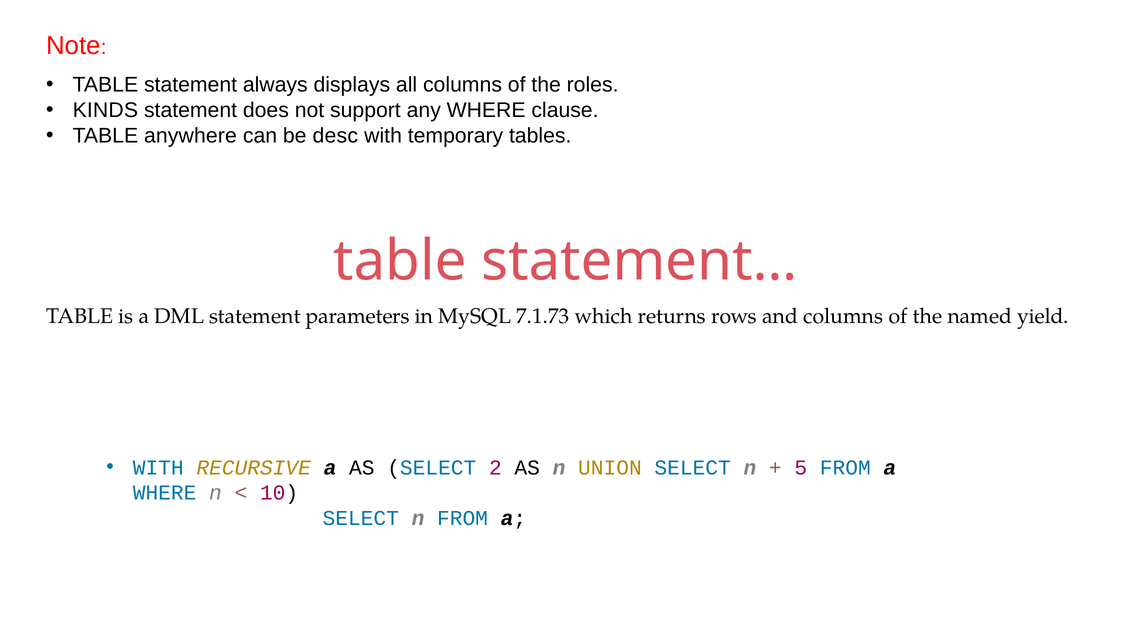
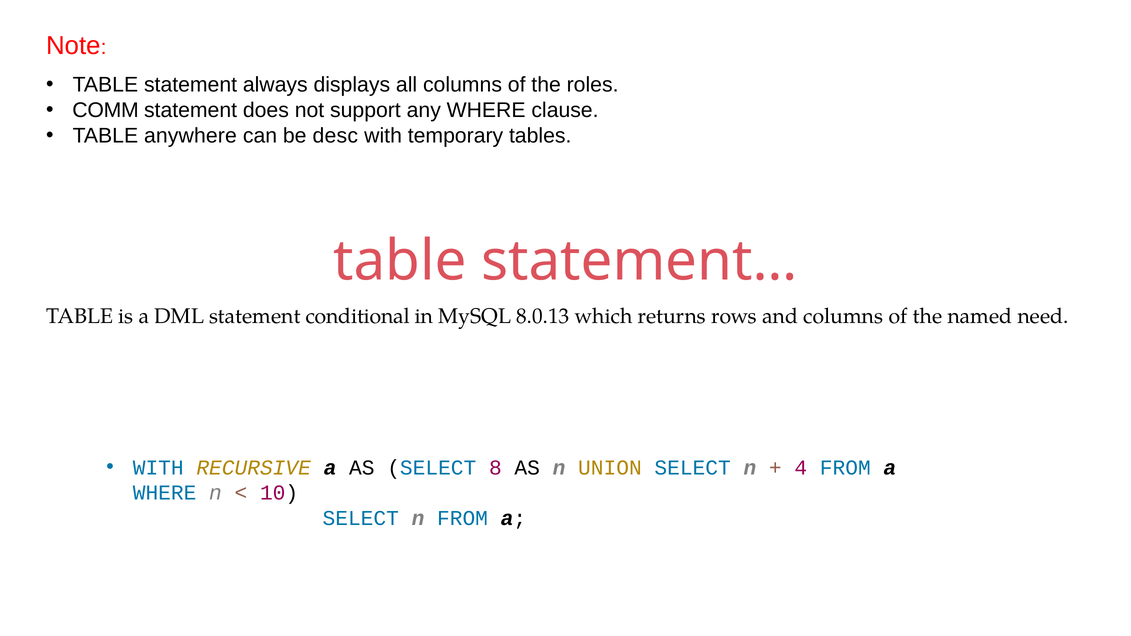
KINDS: KINDS -> COMM
parameters: parameters -> conditional
7.1.73: 7.1.73 -> 8.0.13
yield: yield -> need
2: 2 -> 8
5: 5 -> 4
